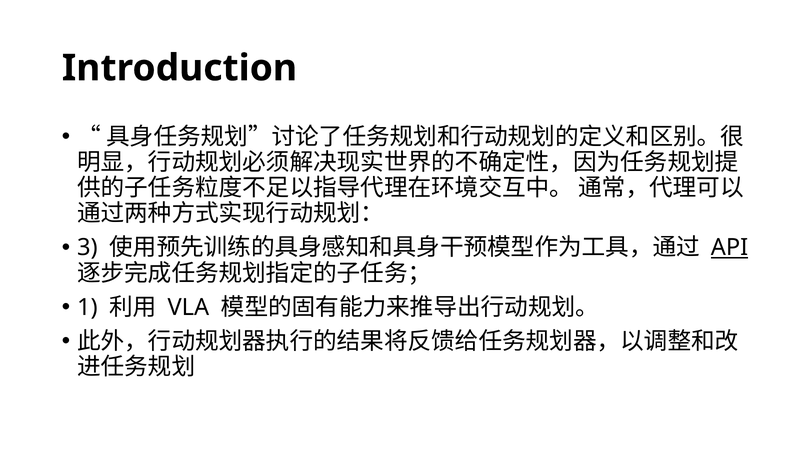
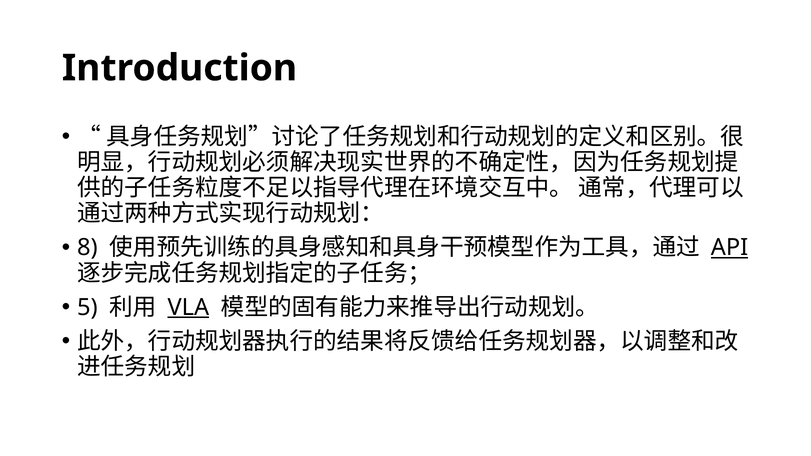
3: 3 -> 8
1: 1 -> 5
VLA underline: none -> present
